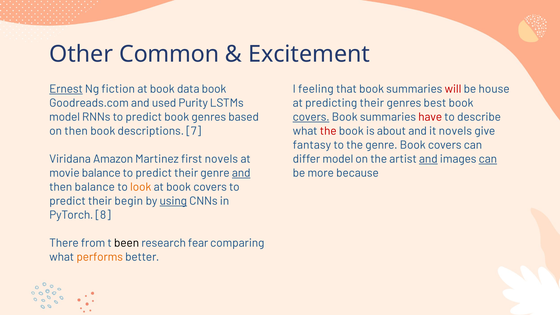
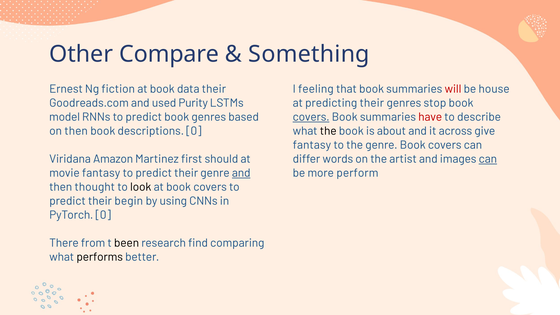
Common: Common -> Compare
Excitement: Excitement -> Something
Ernest underline: present -> none
data book: book -> their
best: best -> stop
descriptions 7: 7 -> 0
the at (328, 131) colour: red -> black
it novels: novels -> across
first novels: novels -> should
differ model: model -> words
and at (428, 159) underline: present -> none
movie balance: balance -> fantasy
because: because -> perform
then balance: balance -> thought
look colour: orange -> black
using underline: present -> none
PyTorch 8: 8 -> 0
fear: fear -> find
performs colour: orange -> black
